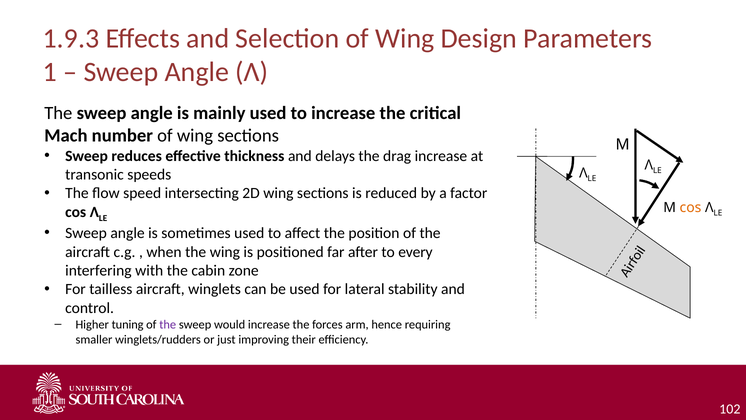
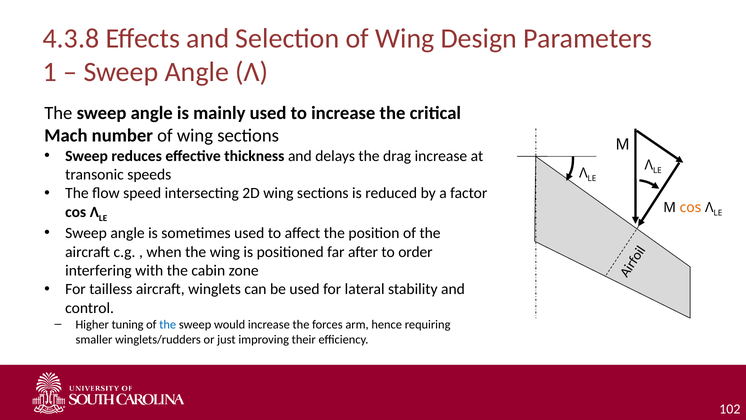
1.9.3: 1.9.3 -> 4.3.8
every: every -> order
the at (168, 324) colour: purple -> blue
